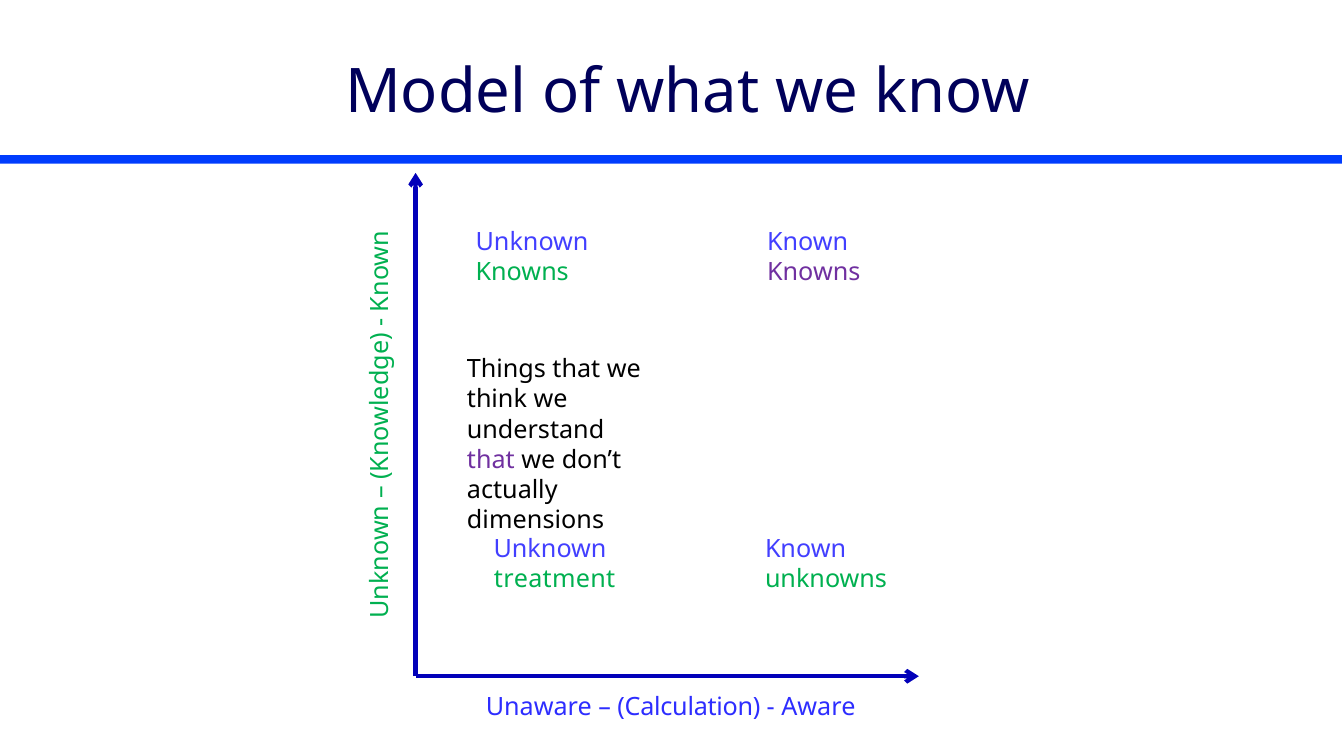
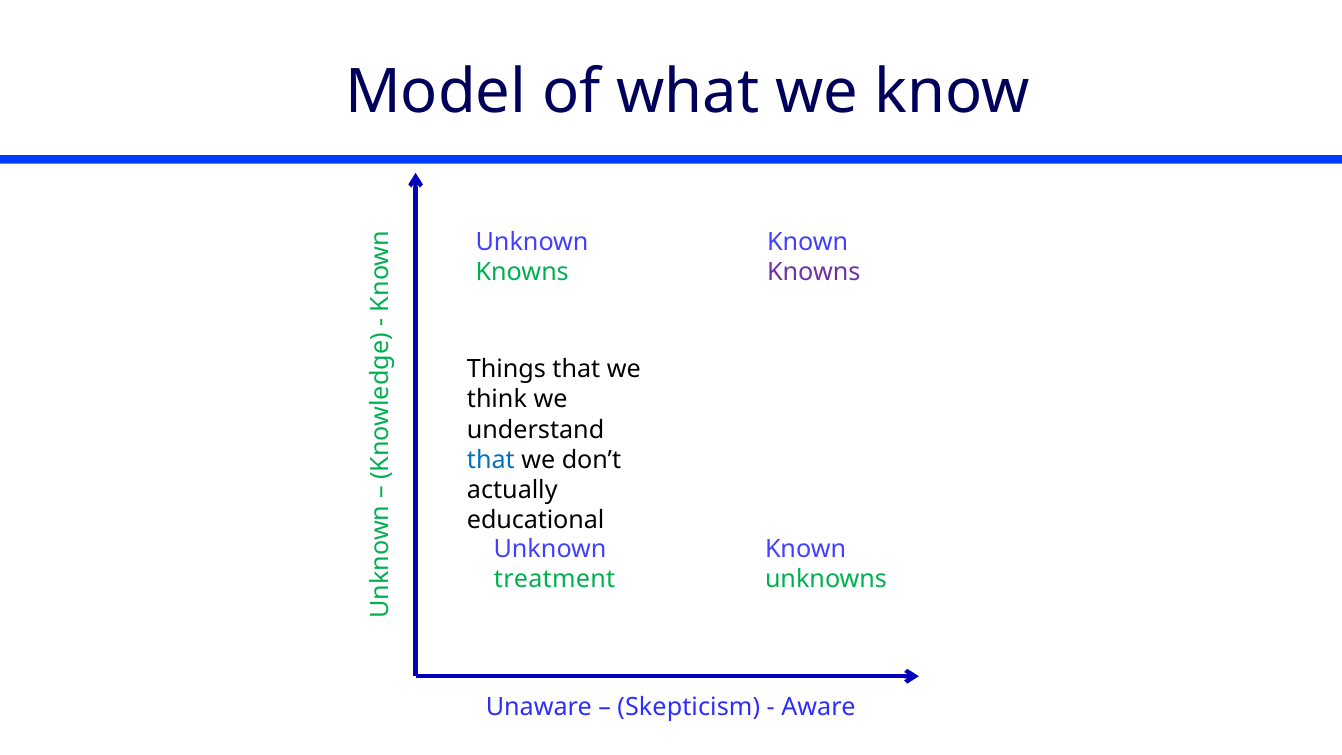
that at (491, 460) colour: purple -> blue
dimensions: dimensions -> educational
Calculation: Calculation -> Skepticism
